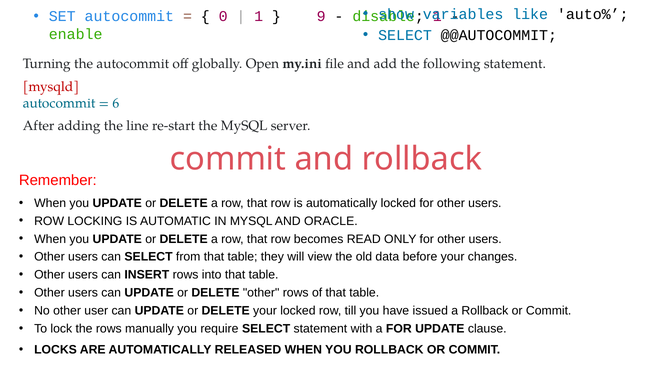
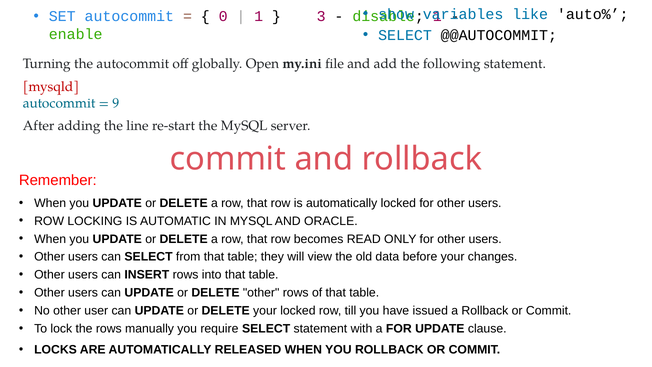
9: 9 -> 3
6: 6 -> 9
